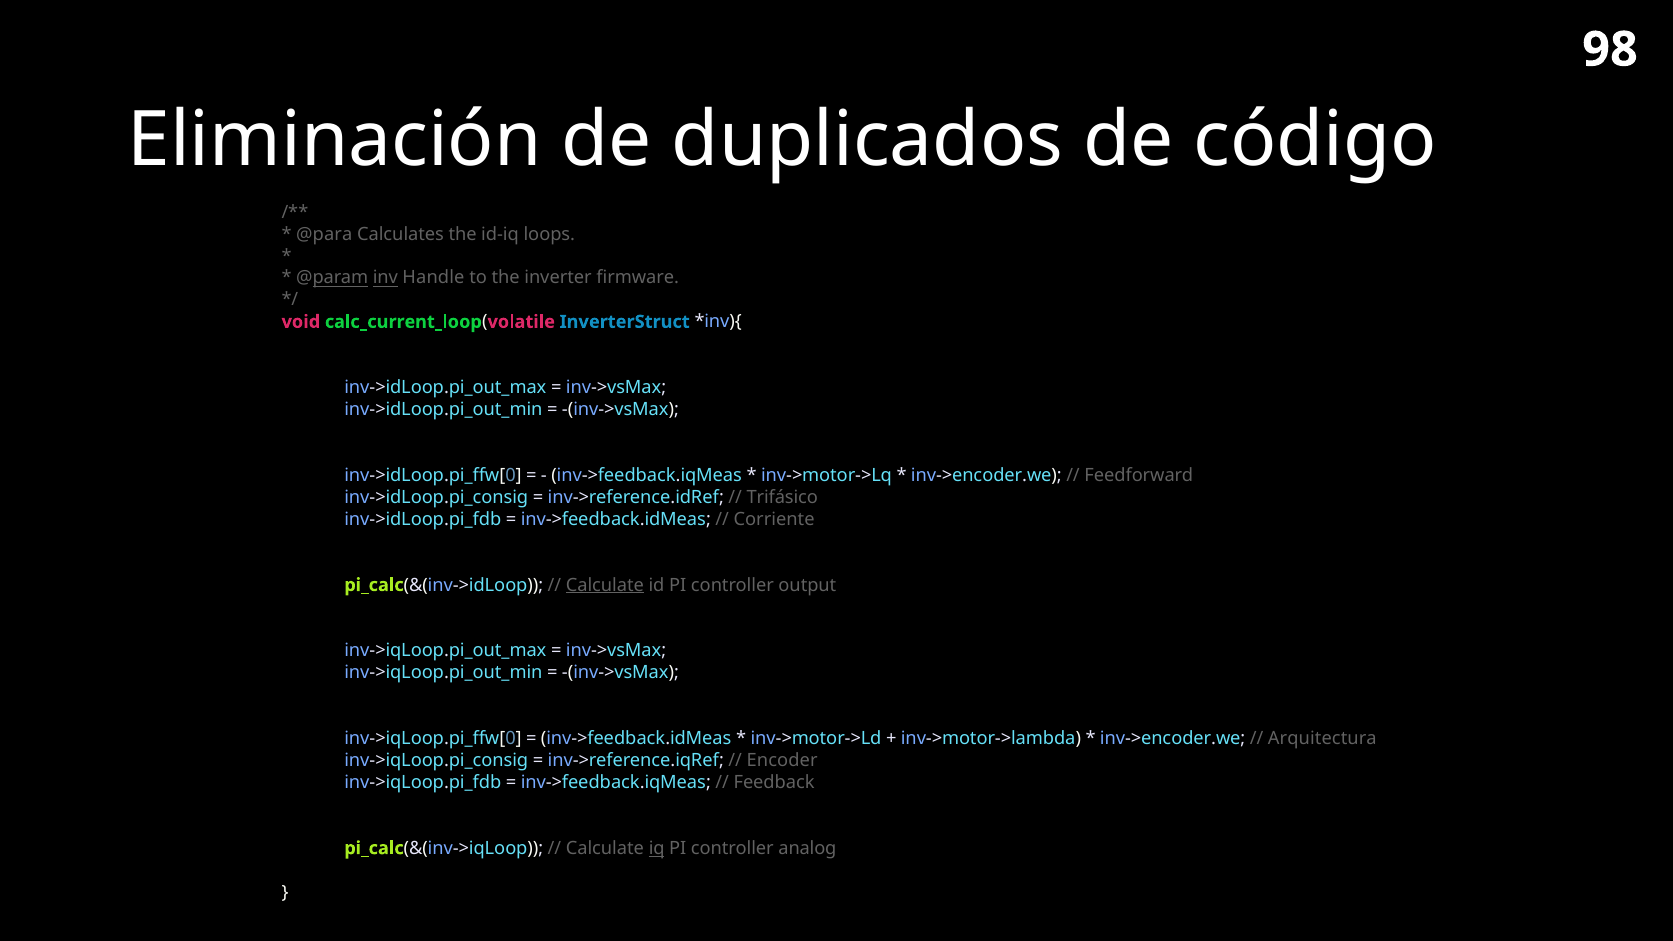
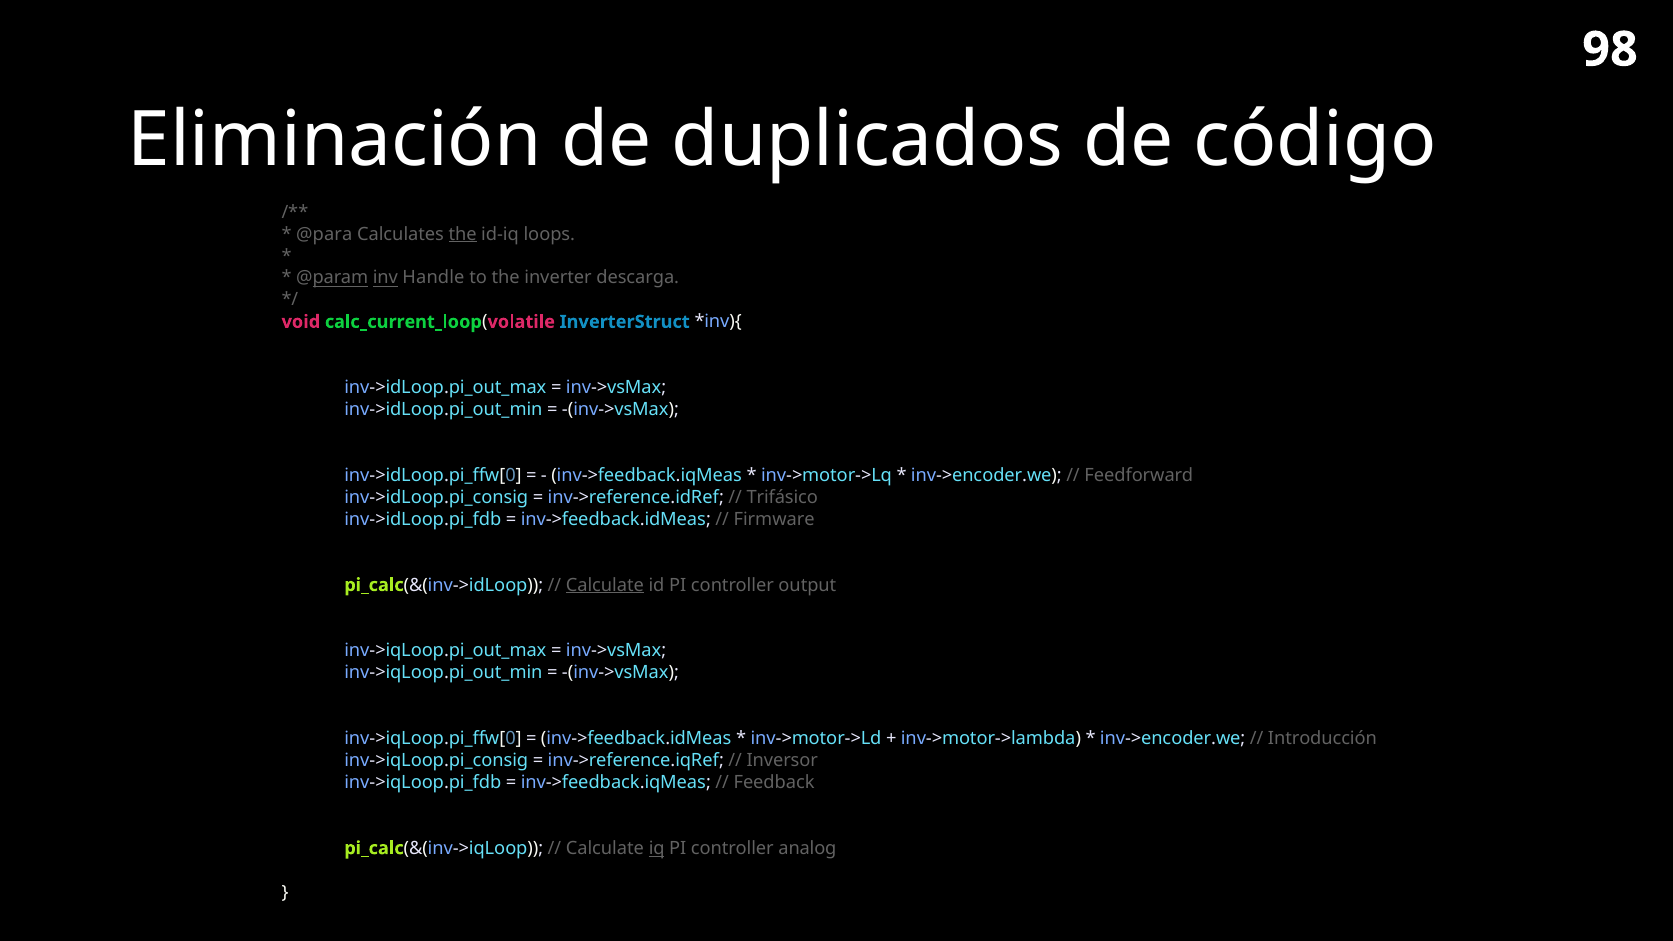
the at (463, 234) underline: none -> present
firmware: firmware -> descarga
Corriente: Corriente -> Firmware
Arquitectura: Arquitectura -> Introducción
Encoder: Encoder -> Inversor
